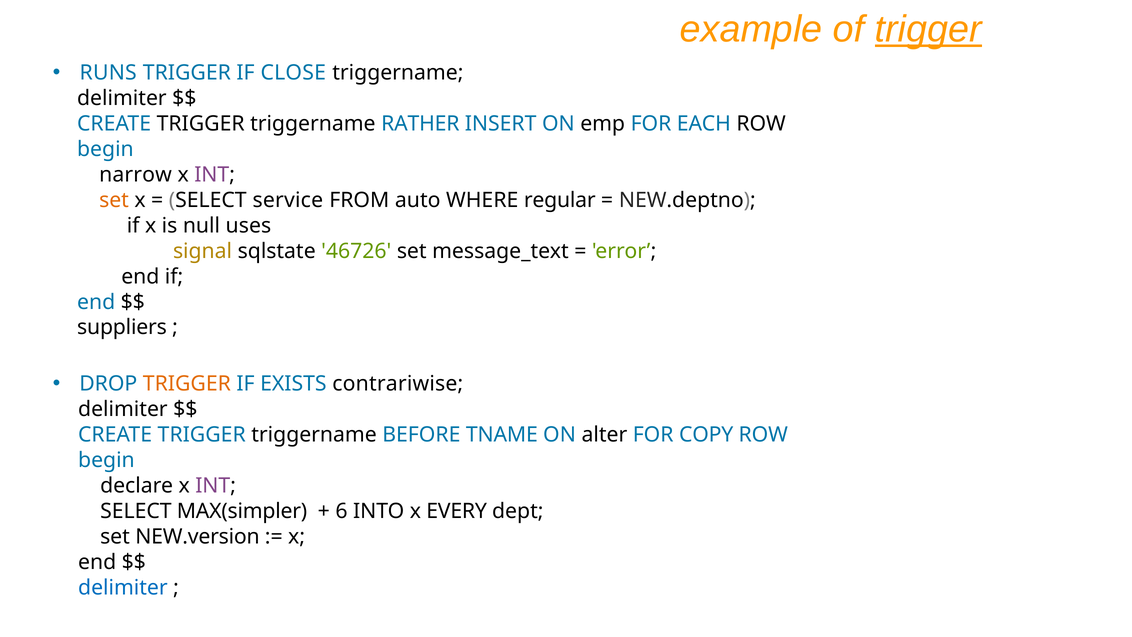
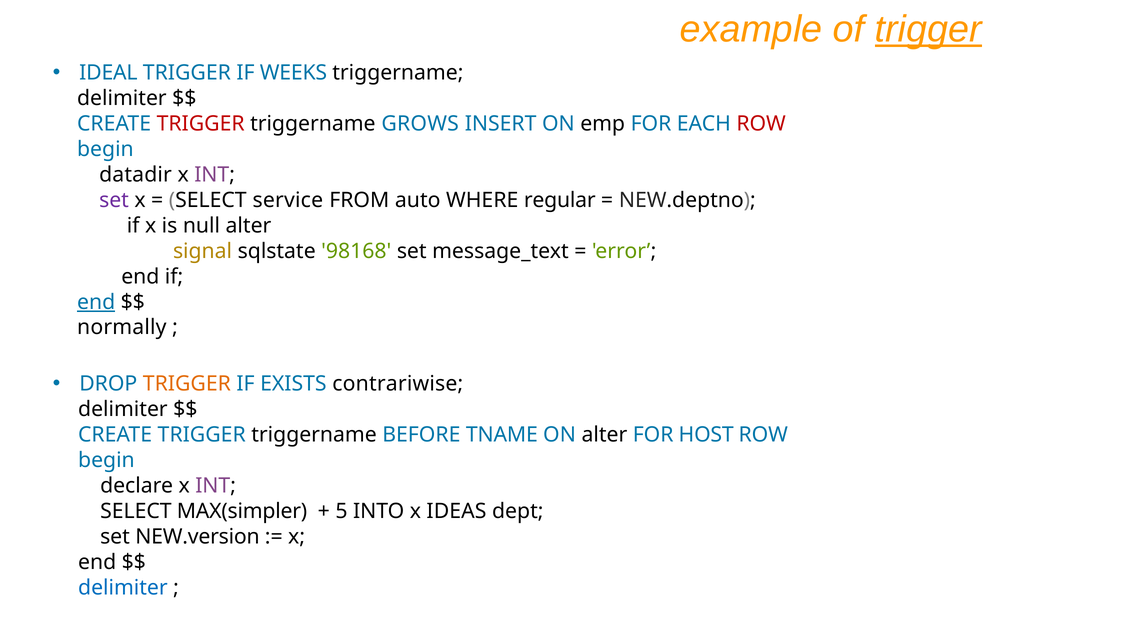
RUNS: RUNS -> IDEAL
CLOSE: CLOSE -> WEEKS
TRIGGER at (201, 124) colour: black -> red
RATHER: RATHER -> GROWS
ROW at (761, 124) colour: black -> red
narrow: narrow -> datadir
set at (114, 200) colour: orange -> purple
null uses: uses -> alter
46726: 46726 -> 98168
end at (96, 302) underline: none -> present
suppliers: suppliers -> normally
COPY: COPY -> HOST
6: 6 -> 5
EVERY: EVERY -> IDEAS
